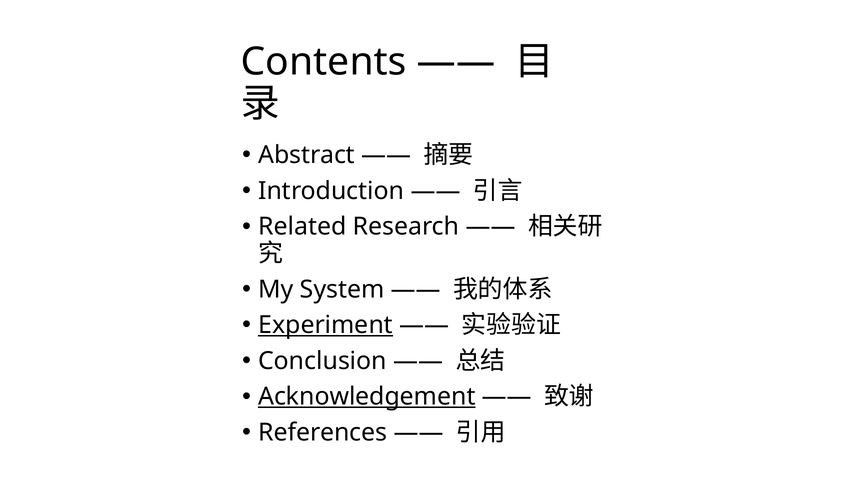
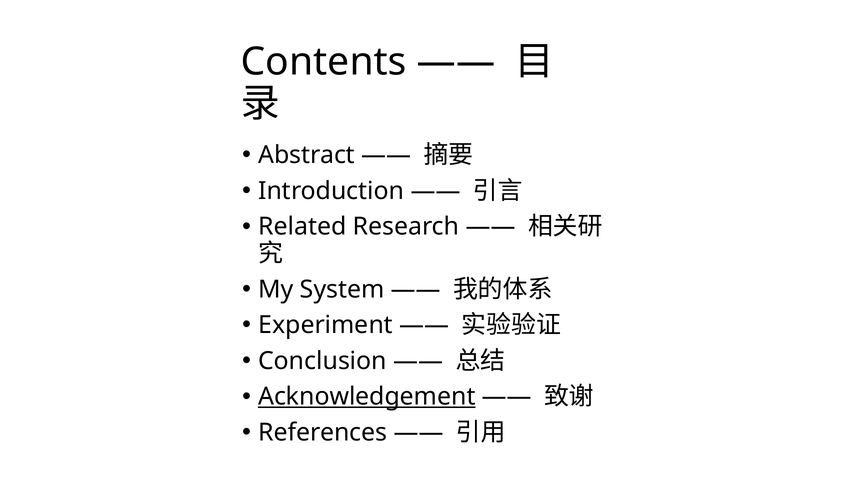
Experiment underline: present -> none
